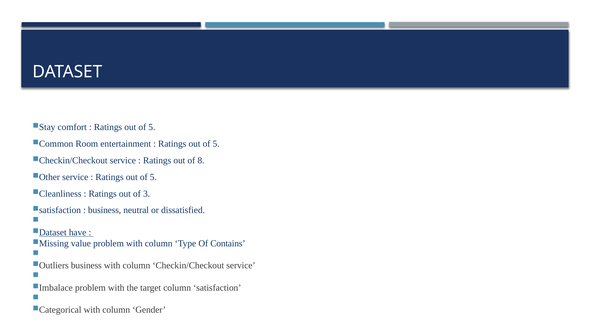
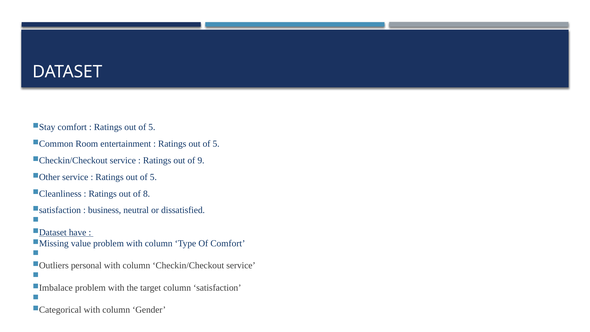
8: 8 -> 9
3: 3 -> 8
Of Contains: Contains -> Comfort
business at (86, 265): business -> personal
